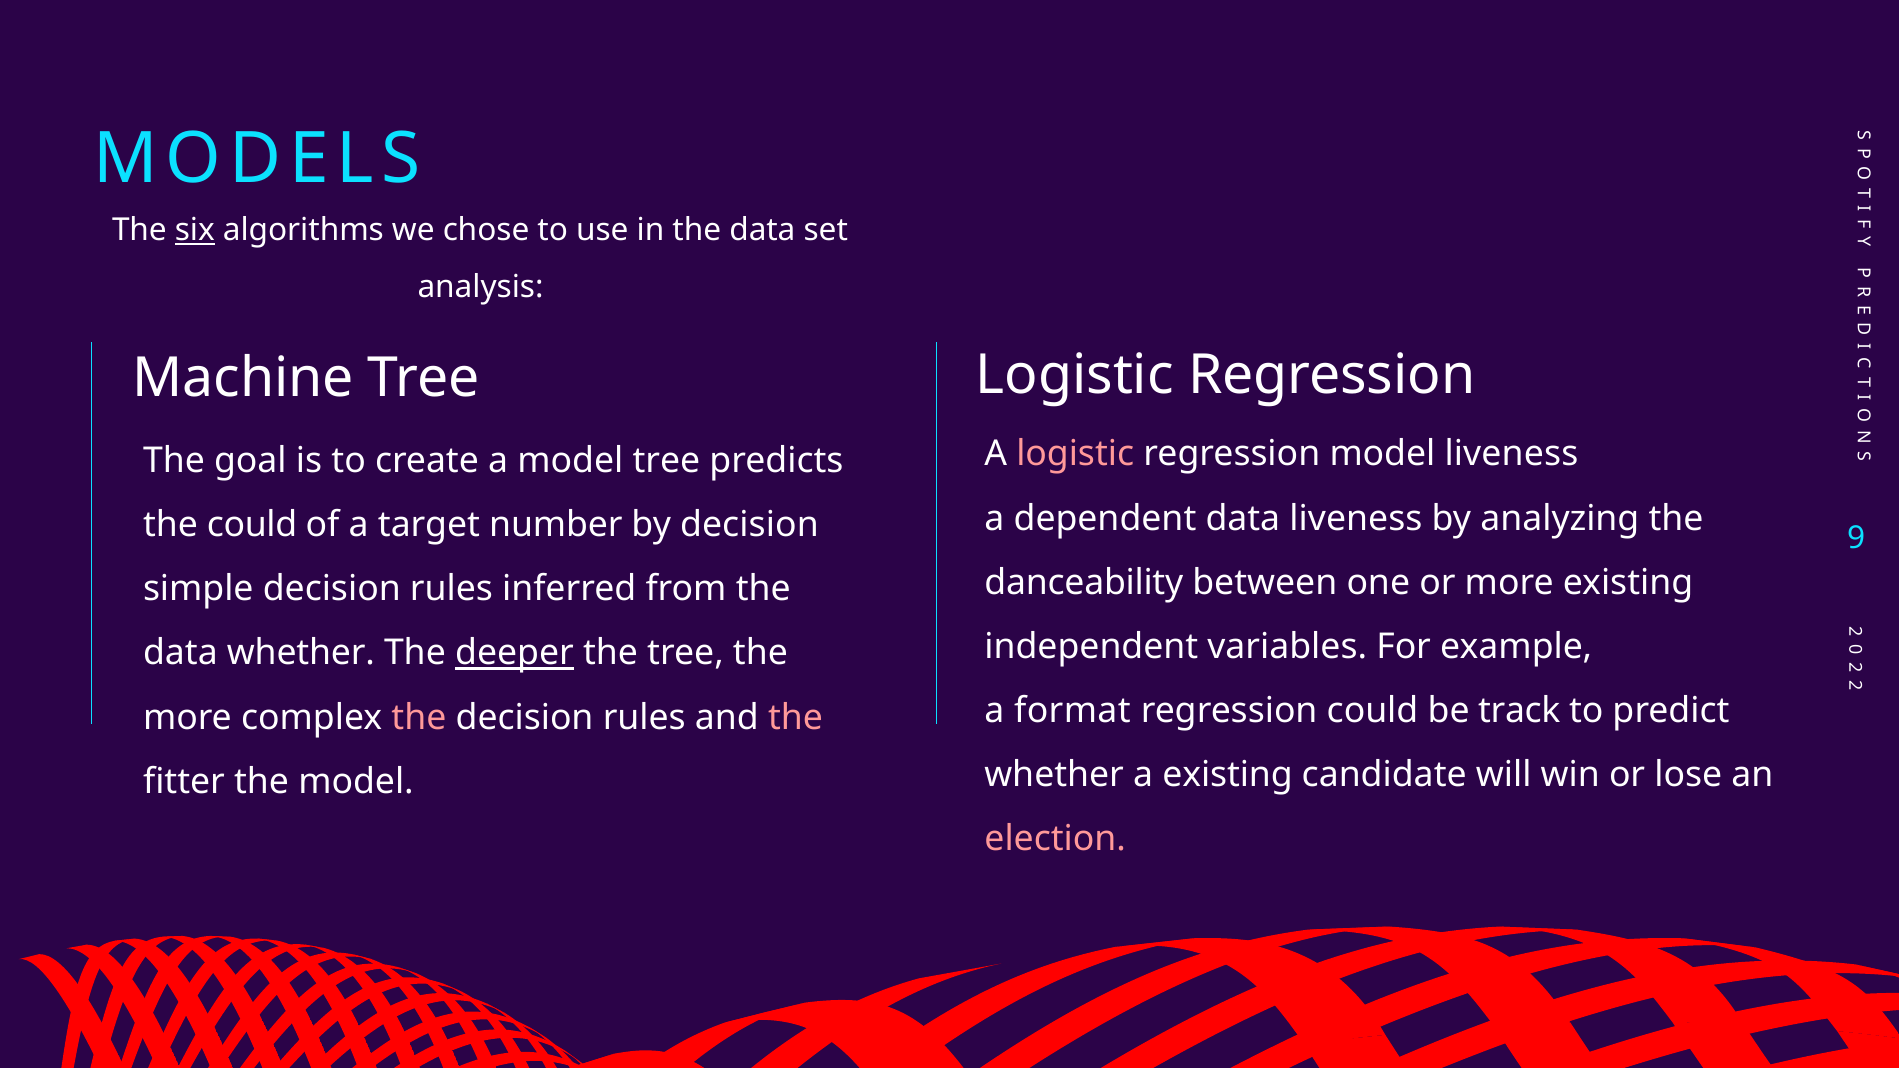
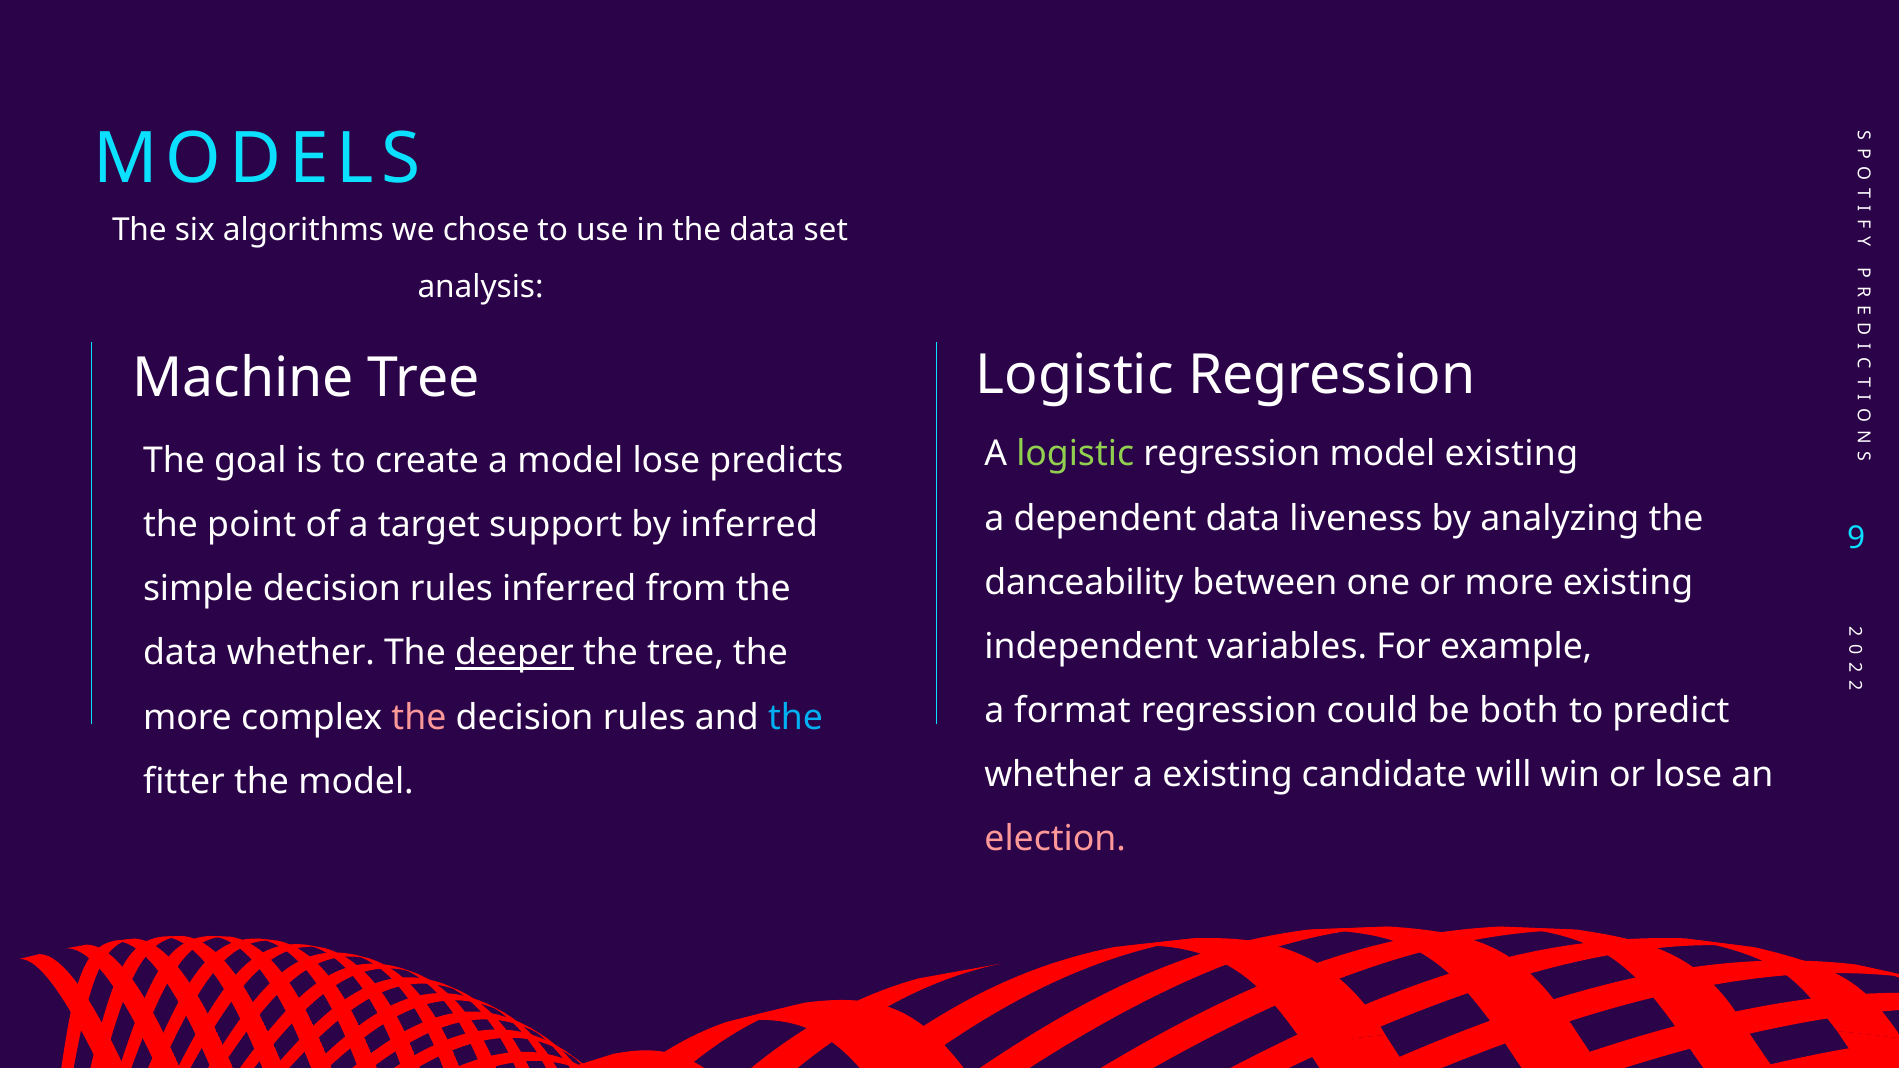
six underline: present -> none
logistic at (1075, 454) colour: pink -> light green
model liveness: liveness -> existing
model tree: tree -> lose
the could: could -> point
number: number -> support
by decision: decision -> inferred
track: track -> both
the at (796, 717) colour: pink -> light blue
